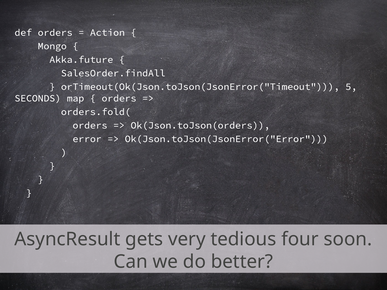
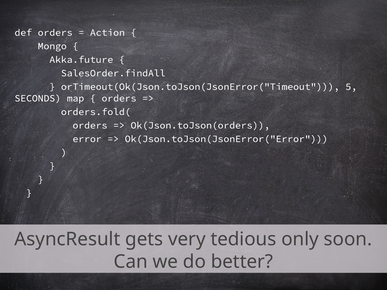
four: four -> only
